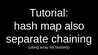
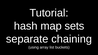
also: also -> sets
